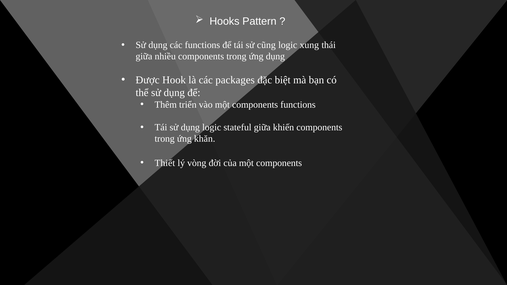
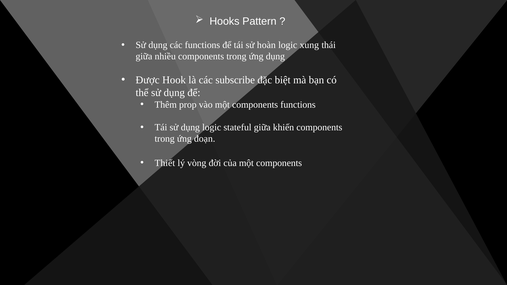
cũng: cũng -> hoàn
packages: packages -> subscribe
triển: triển -> prop
khăn: khăn -> đoạn
